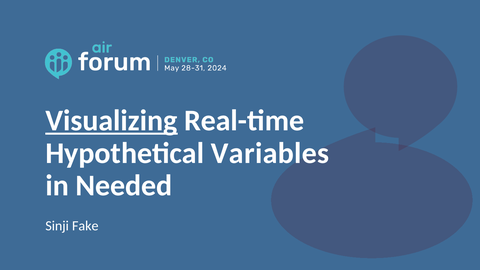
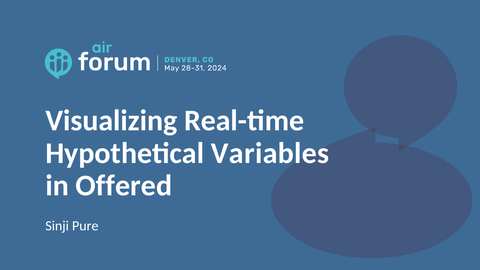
Visualizing underline: present -> none
Needed: Needed -> Offered
Fake: Fake -> Pure
